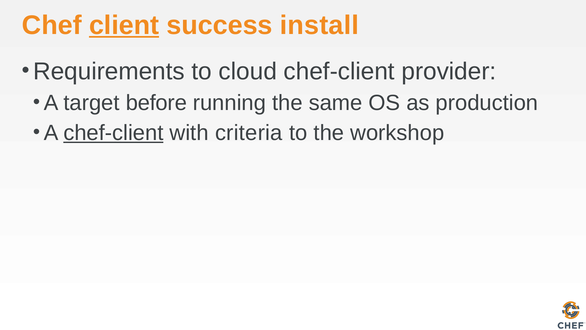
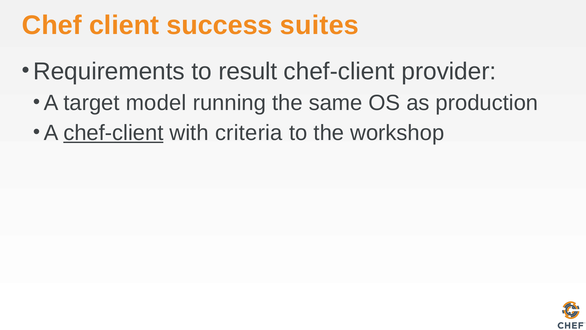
client underline: present -> none
install: install -> suites
cloud: cloud -> result
before: before -> model
